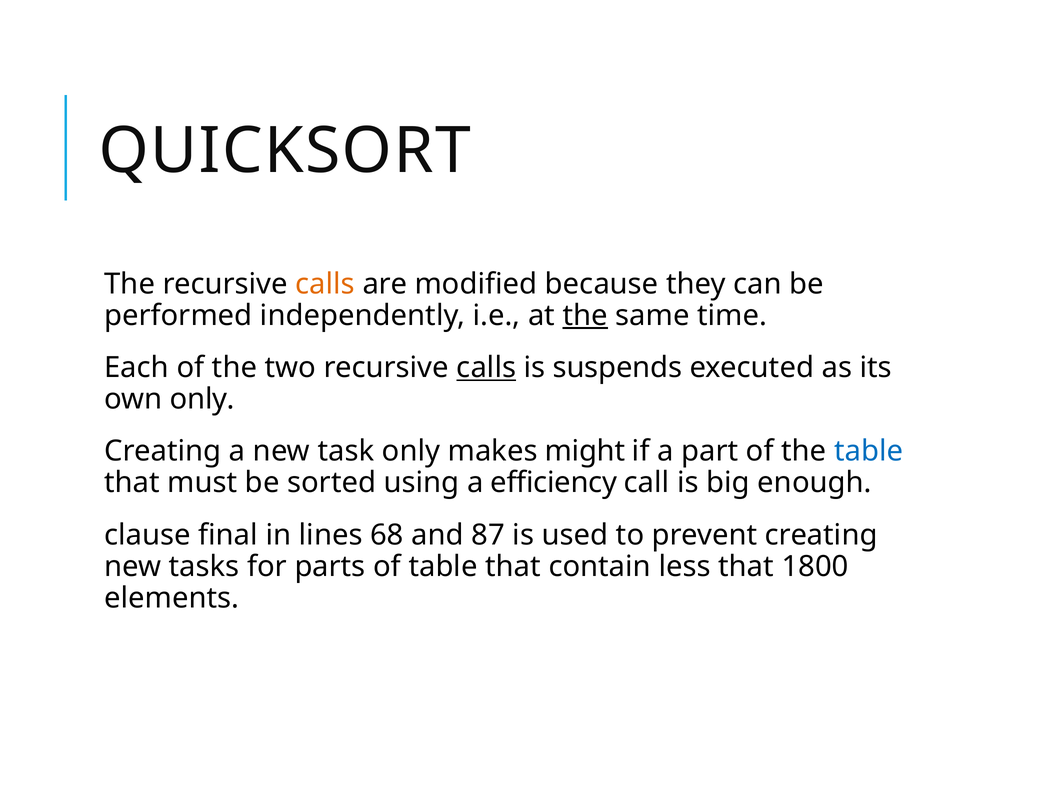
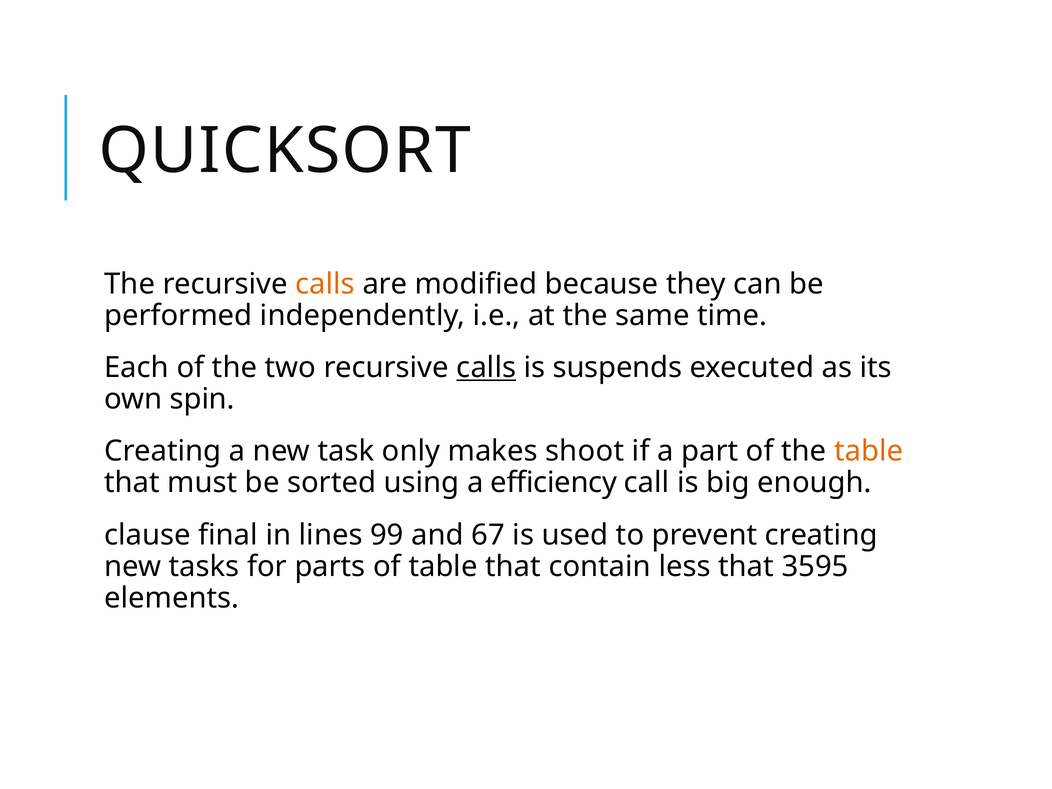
the at (585, 316) underline: present -> none
own only: only -> spin
might: might -> shoot
table at (869, 451) colour: blue -> orange
68: 68 -> 99
87: 87 -> 67
1800: 1800 -> 3595
